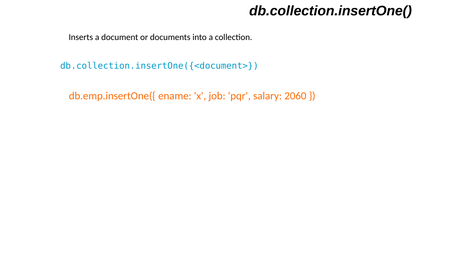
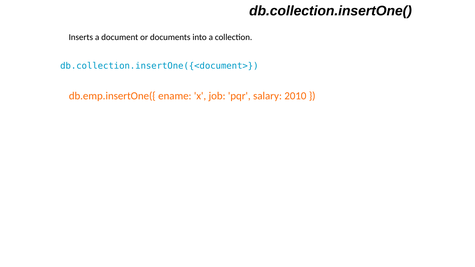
2060: 2060 -> 2010
